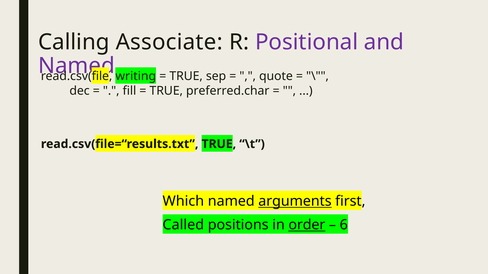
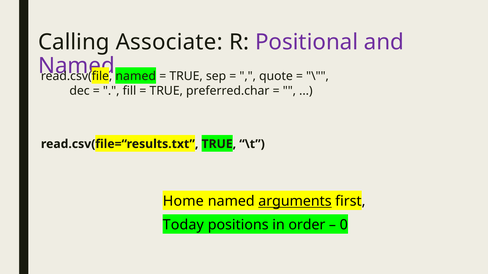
writing at (136, 76): writing -> named
Which: Which -> Home
Called: Called -> Today
order underline: present -> none
6: 6 -> 0
